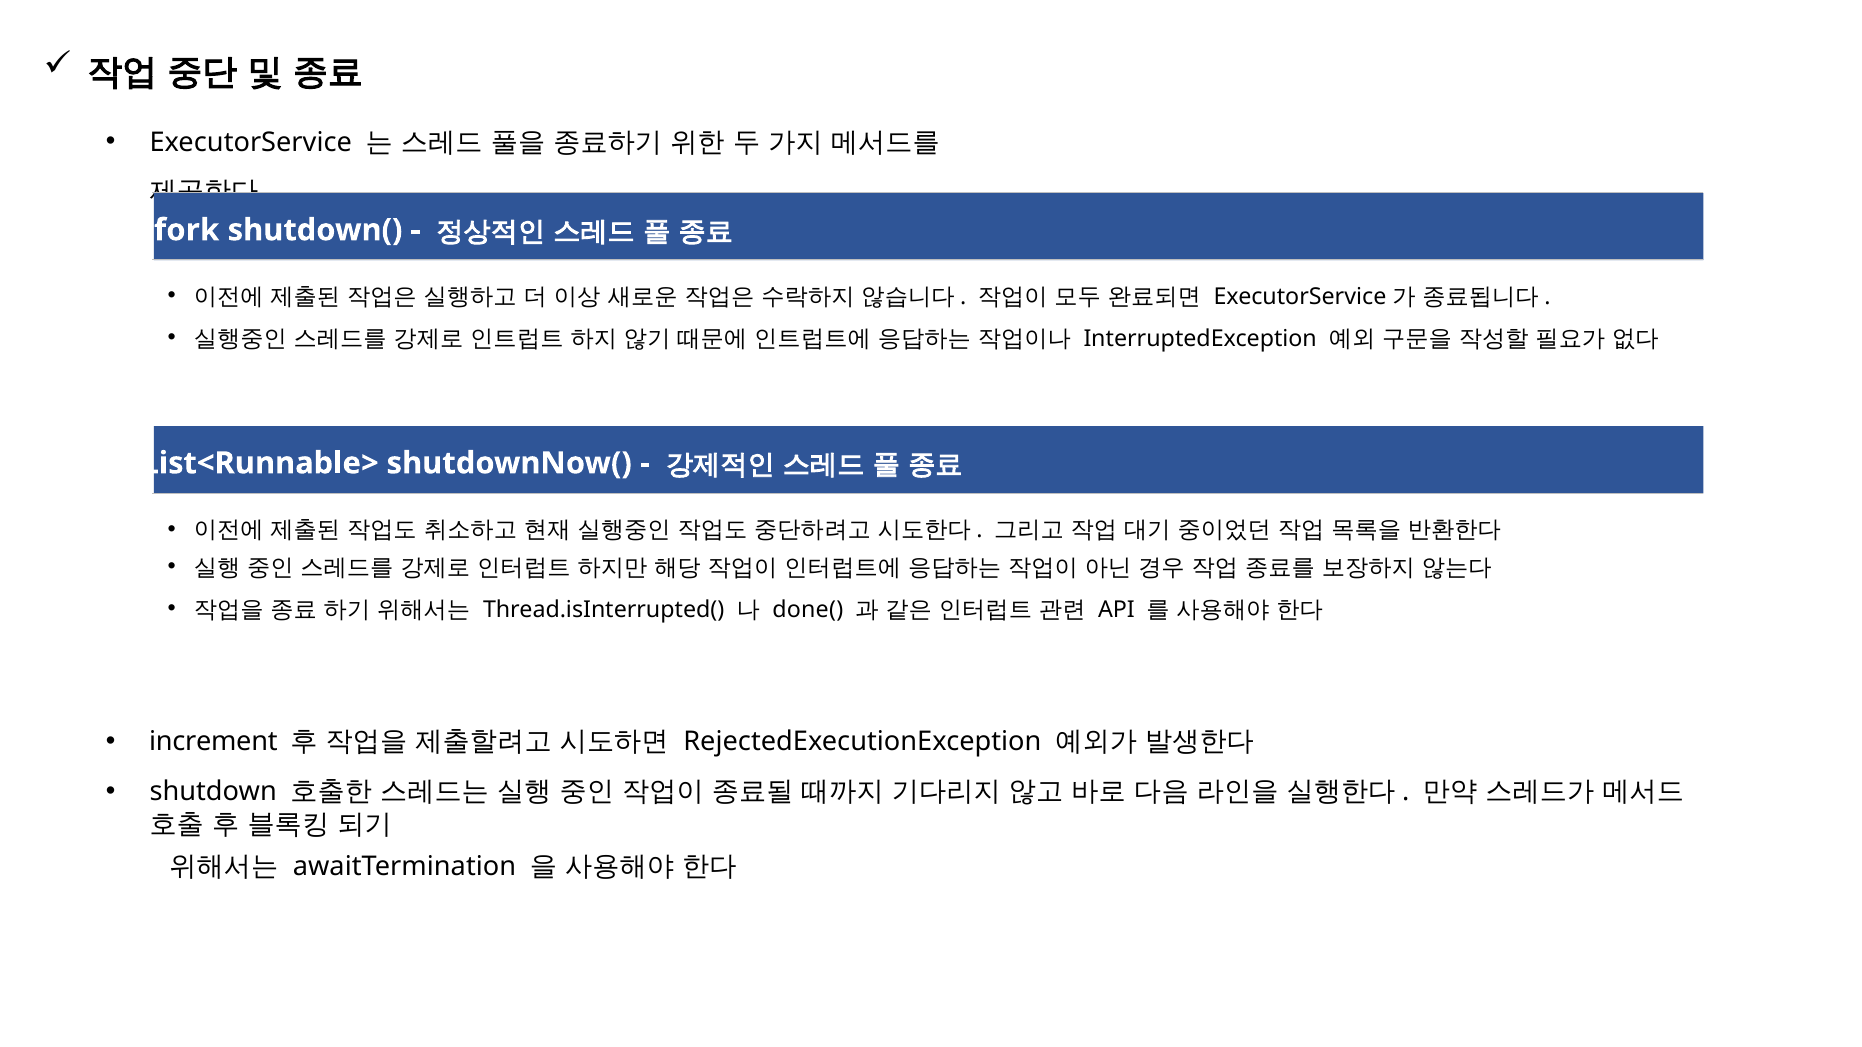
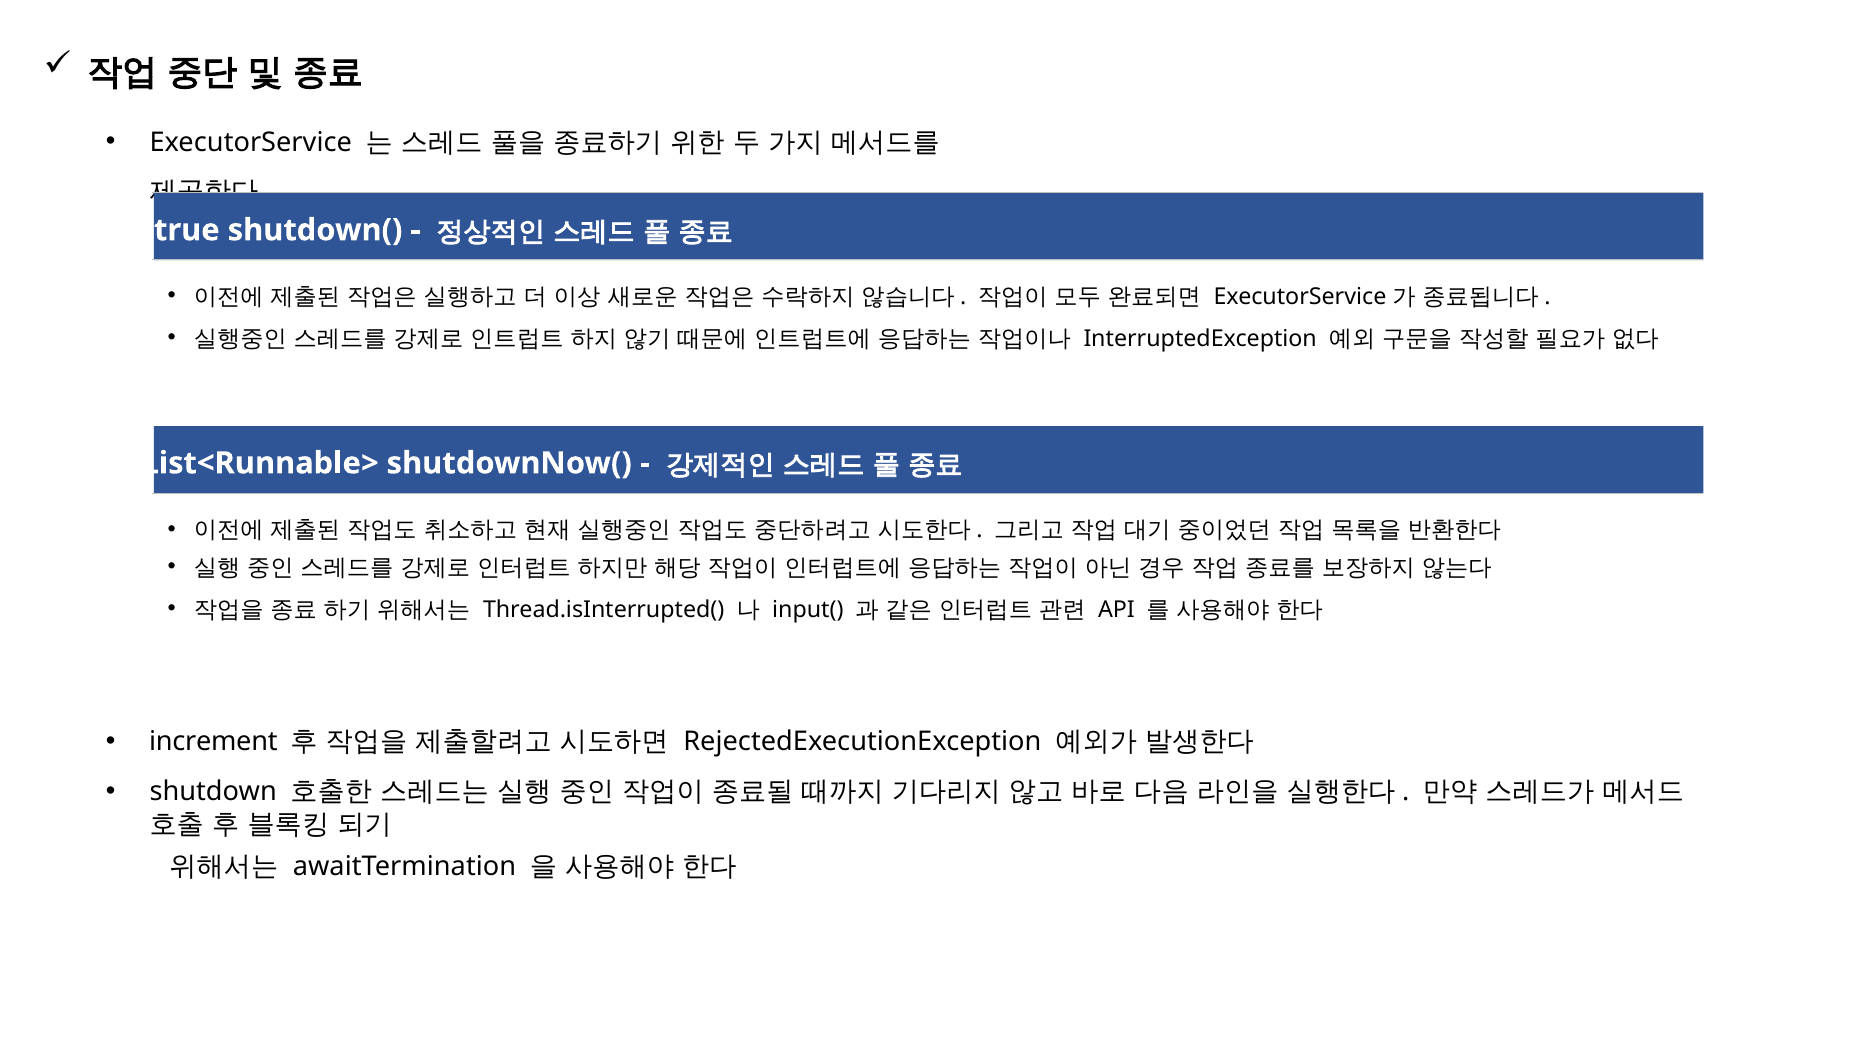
fork: fork -> true
done(: done( -> input(
